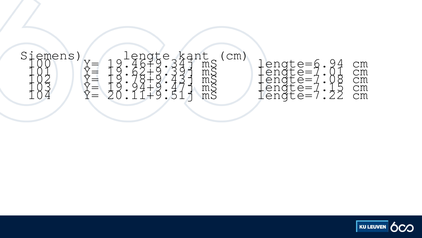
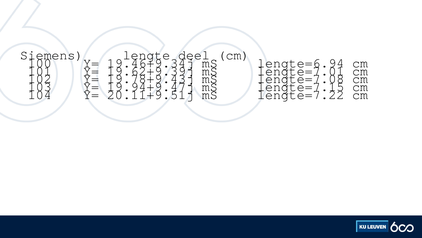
kant: kant -> deel
